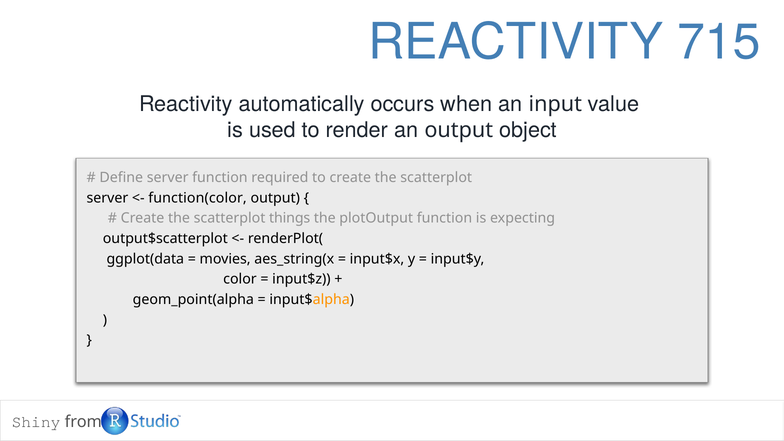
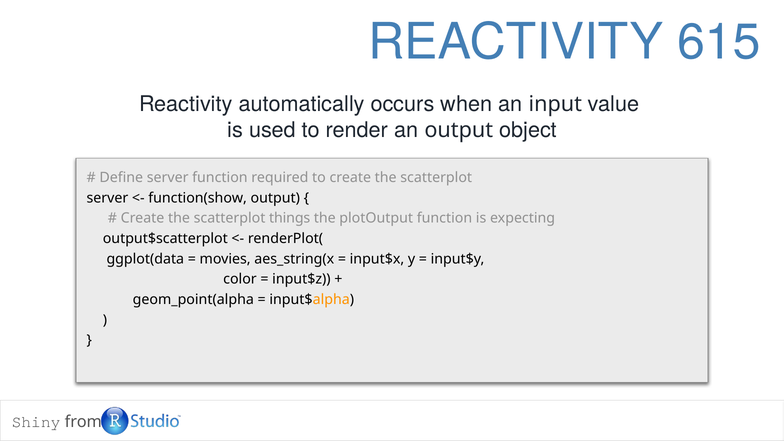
715: 715 -> 615
function(color: function(color -> function(show
